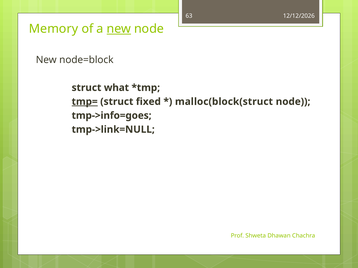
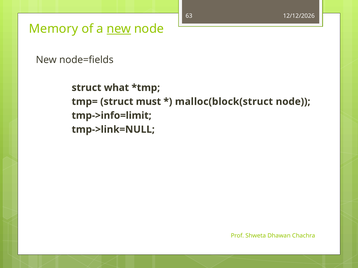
node=block: node=block -> node=fields
tmp= underline: present -> none
fixed: fixed -> must
tmp->info=goes: tmp->info=goes -> tmp->info=limit
